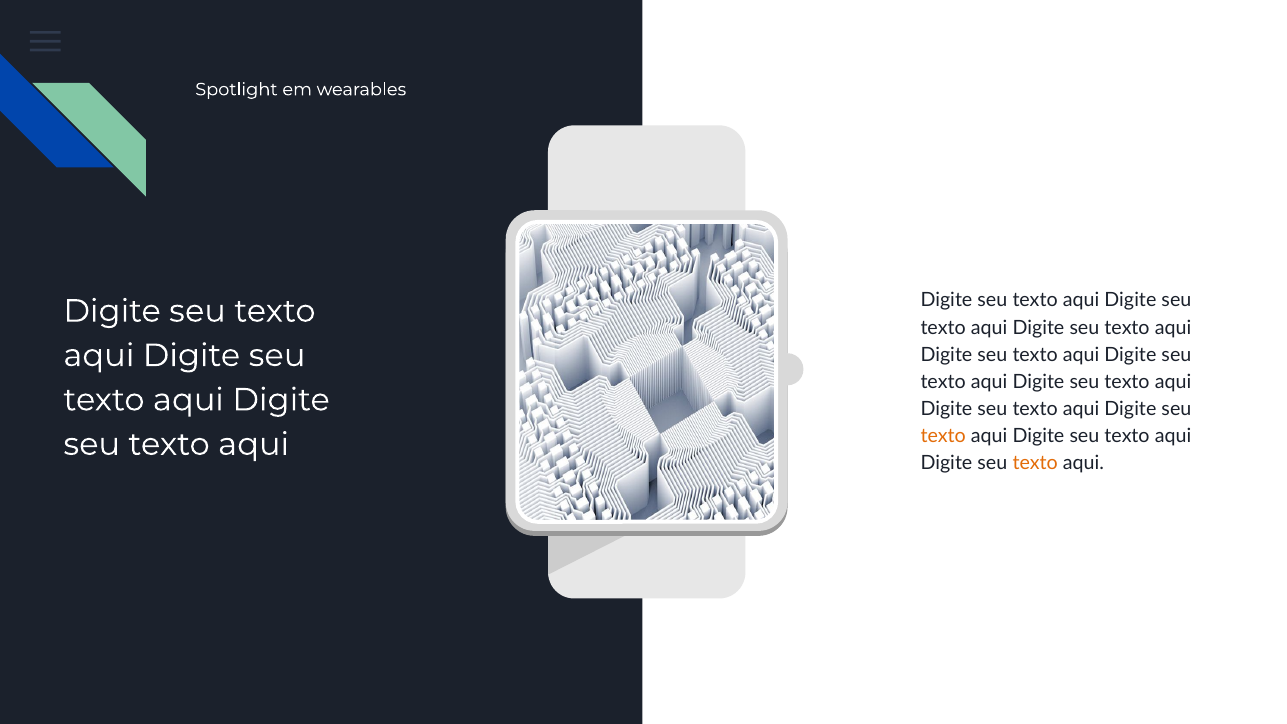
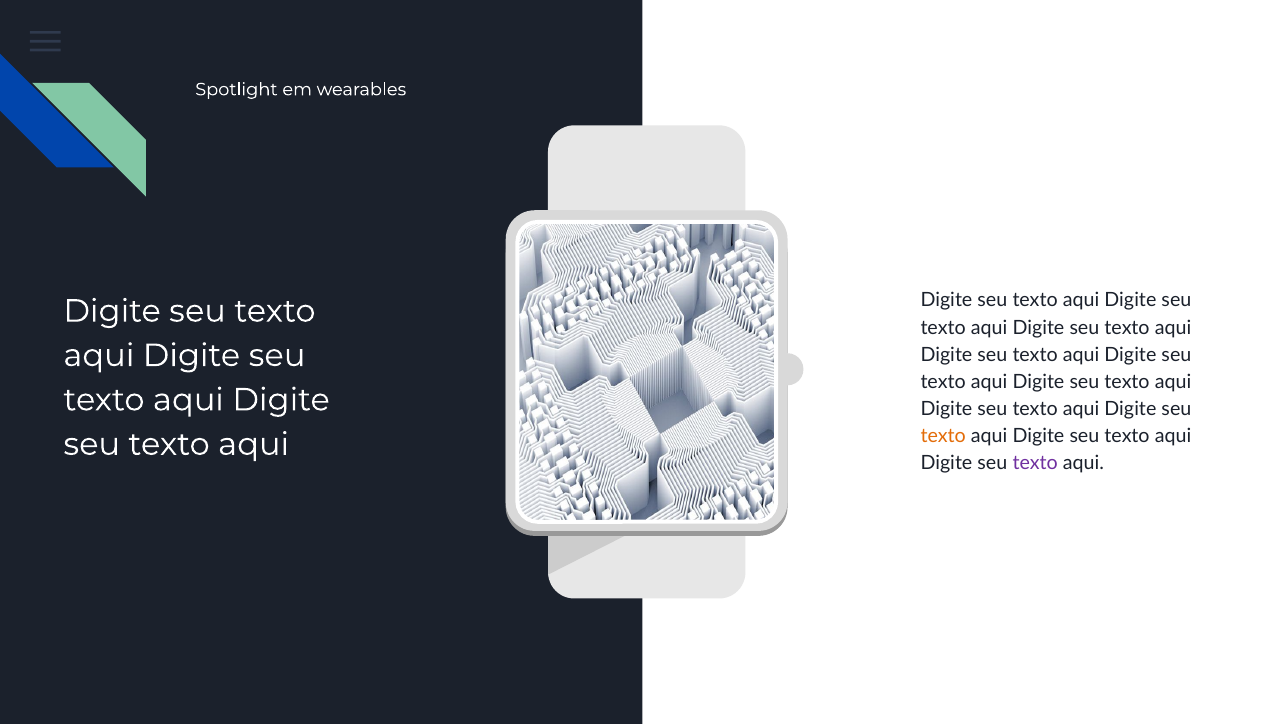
texto at (1035, 463) colour: orange -> purple
